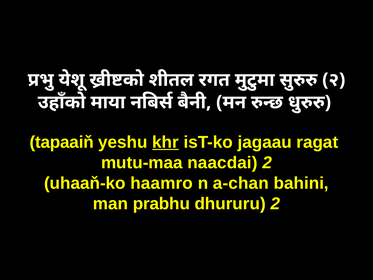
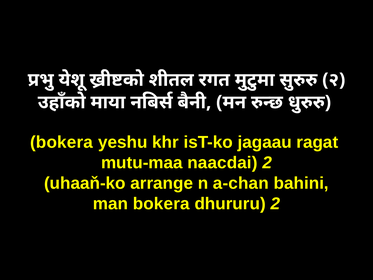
tapaaiň at (62, 142): tapaaiň -> bokera
khr underline: present -> none
haamro: haamro -> arrange
man prabhu: prabhu -> bokera
